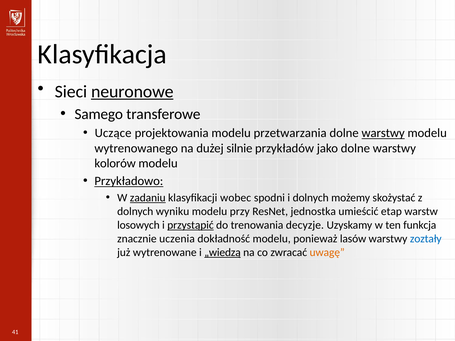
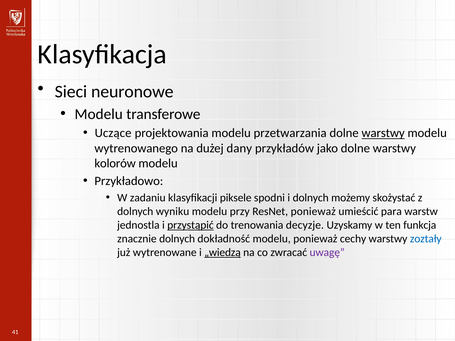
neuronowe underline: present -> none
Samego at (99, 114): Samego -> Modelu
silnie: silnie -> dany
Przykładowo underline: present -> none
zadaniu underline: present -> none
wobec: wobec -> piksele
ResNet jednostka: jednostka -> ponieważ
etap: etap -> para
losowych: losowych -> jednostla
znacznie uczenia: uczenia -> dolnych
lasów: lasów -> cechy
uwagę colour: orange -> purple
